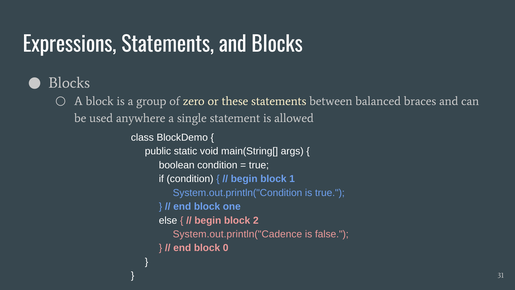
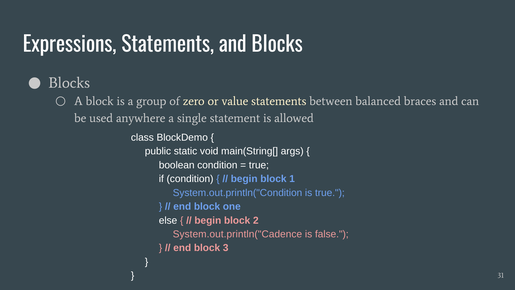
these: these -> value
0: 0 -> 3
